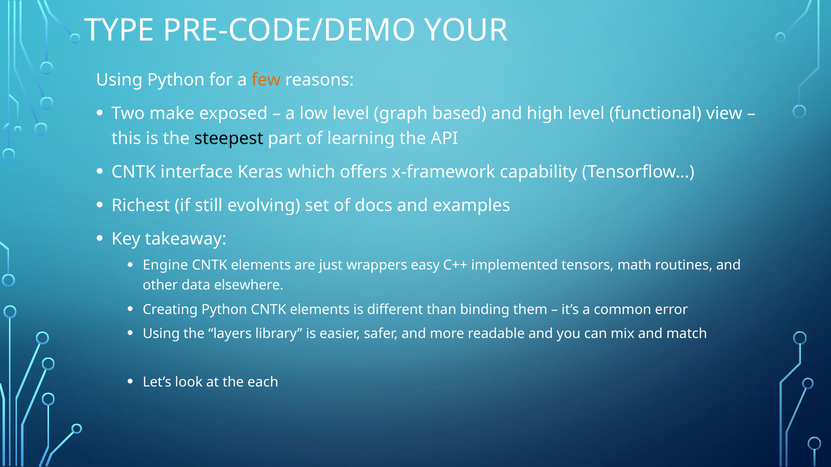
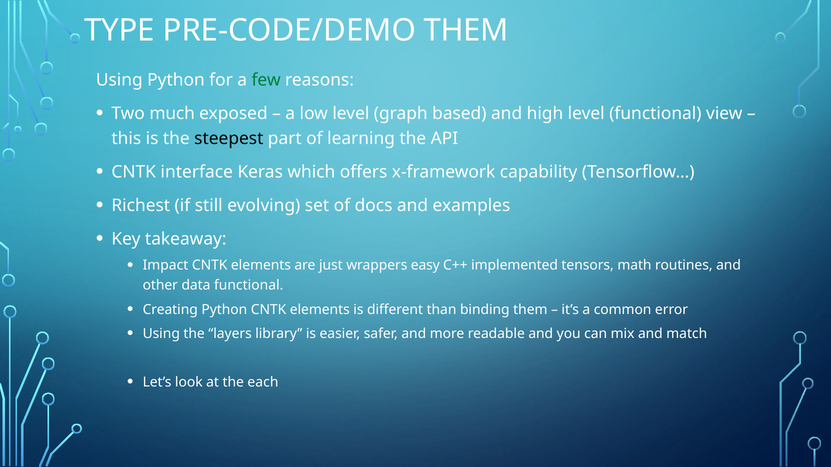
PRE-CODE/DEMO YOUR: YOUR -> THEM
few colour: orange -> green
make: make -> much
Engine: Engine -> Impact
data elsewhere: elsewhere -> functional
